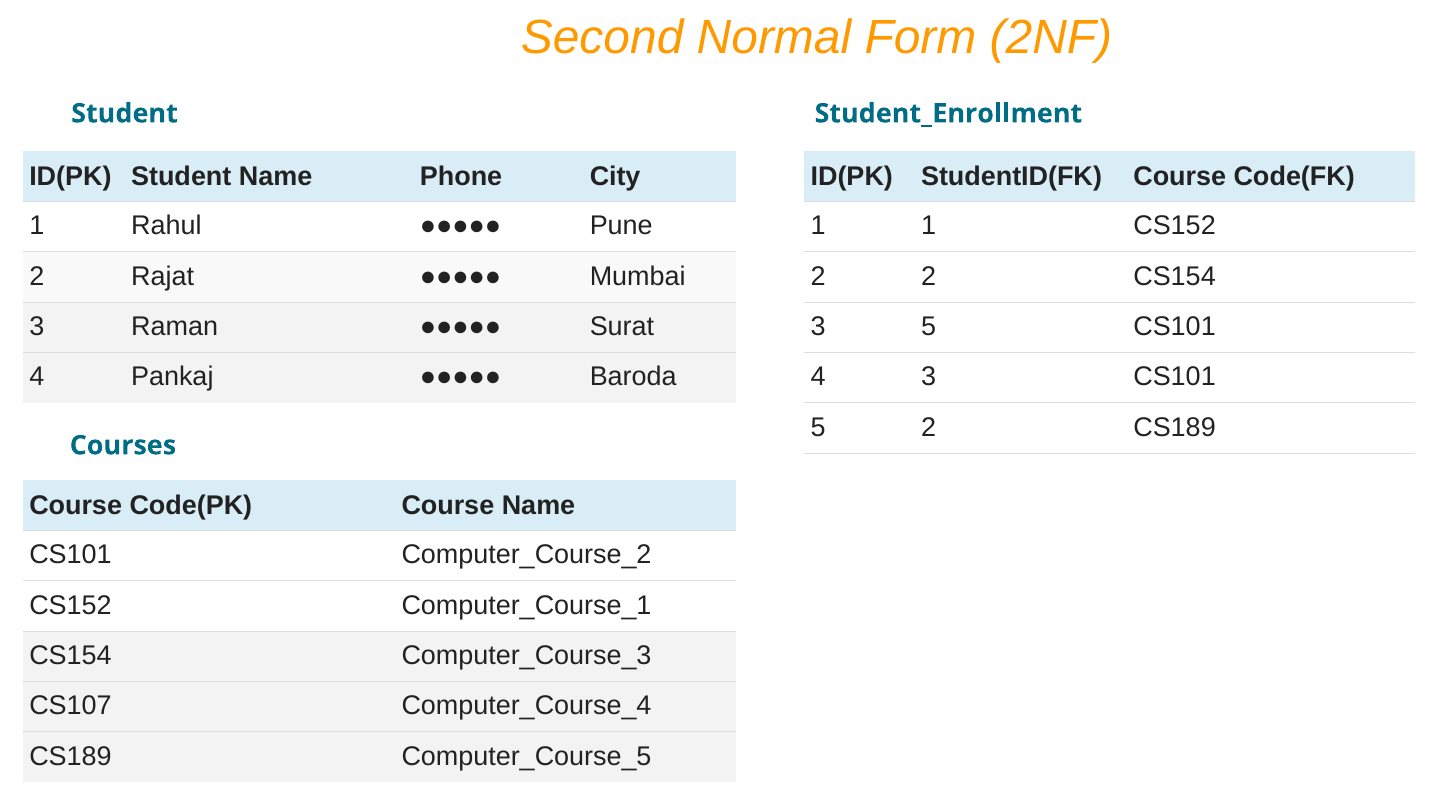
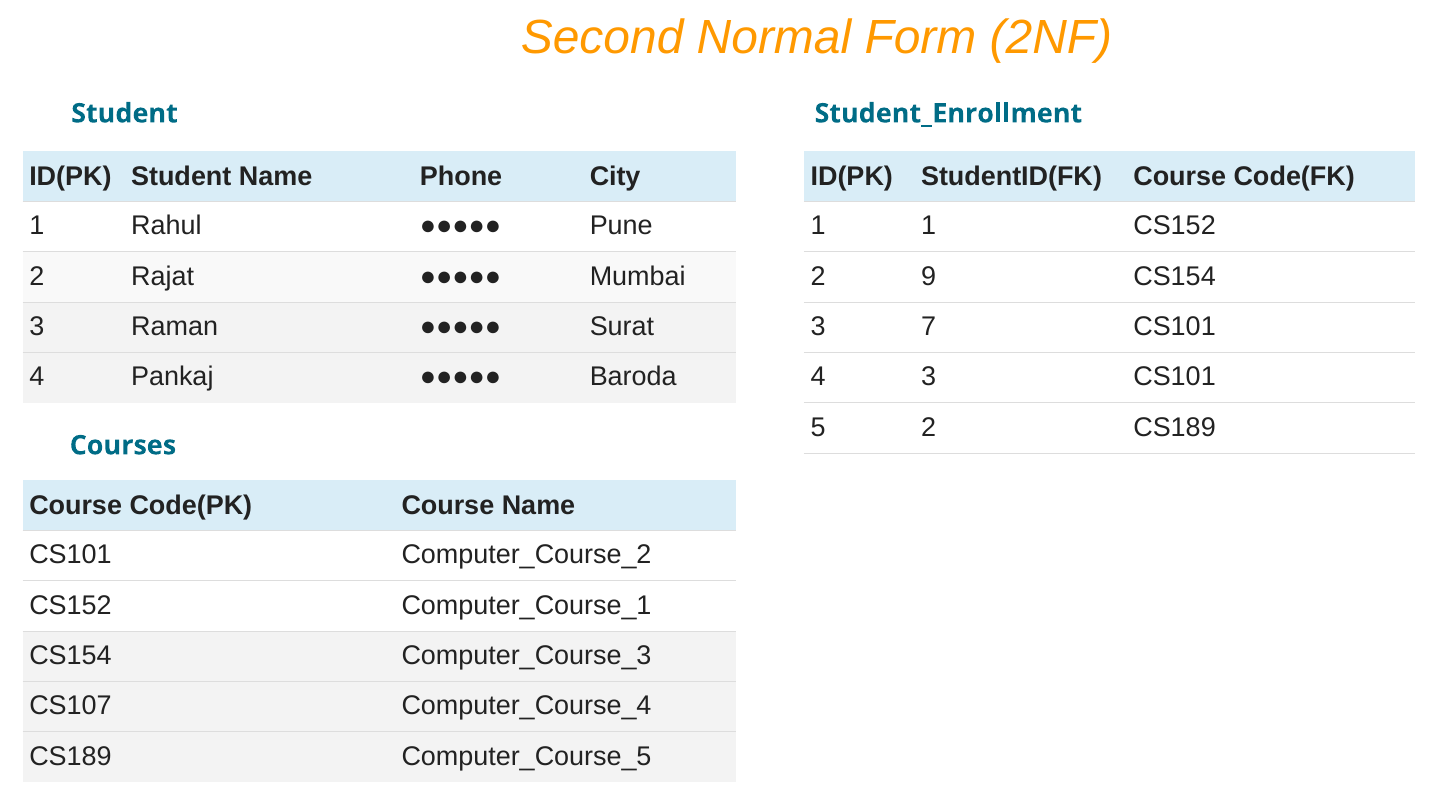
2 2: 2 -> 9
3 5: 5 -> 7
